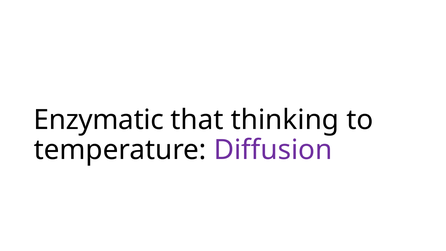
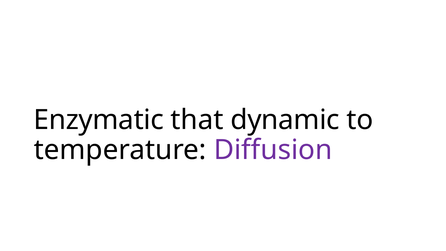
thinking: thinking -> dynamic
